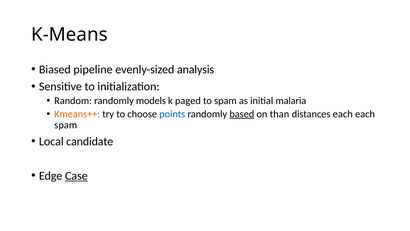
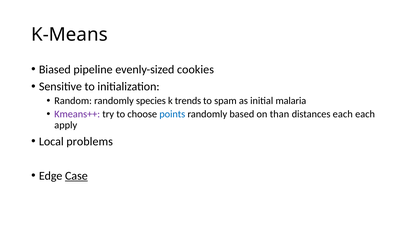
analysis: analysis -> cookies
models: models -> species
paged: paged -> trends
Kmeans++ colour: orange -> purple
based underline: present -> none
spam at (66, 125): spam -> apply
candidate: candidate -> problems
